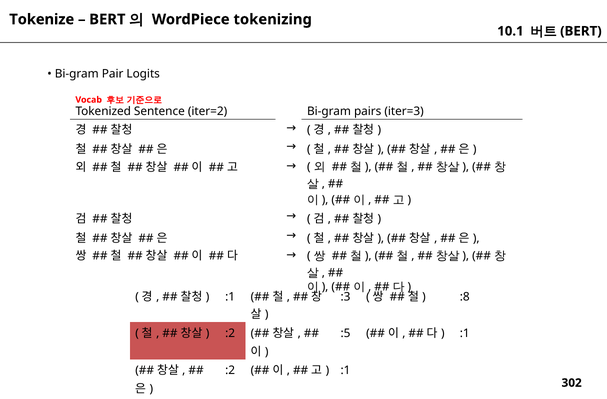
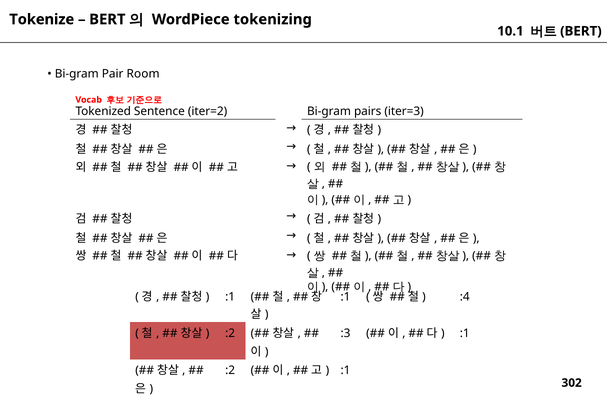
Logits: Logits -> Room
:3 at (346, 297): :3 -> :1
:8: :8 -> :4
:5: :5 -> :3
